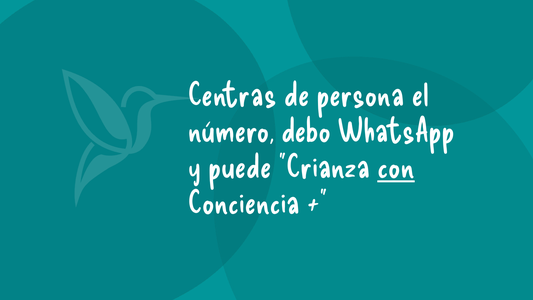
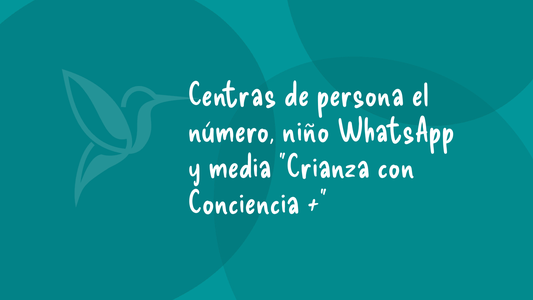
debo: debo -> niño
puede: puede -> media
con underline: present -> none
